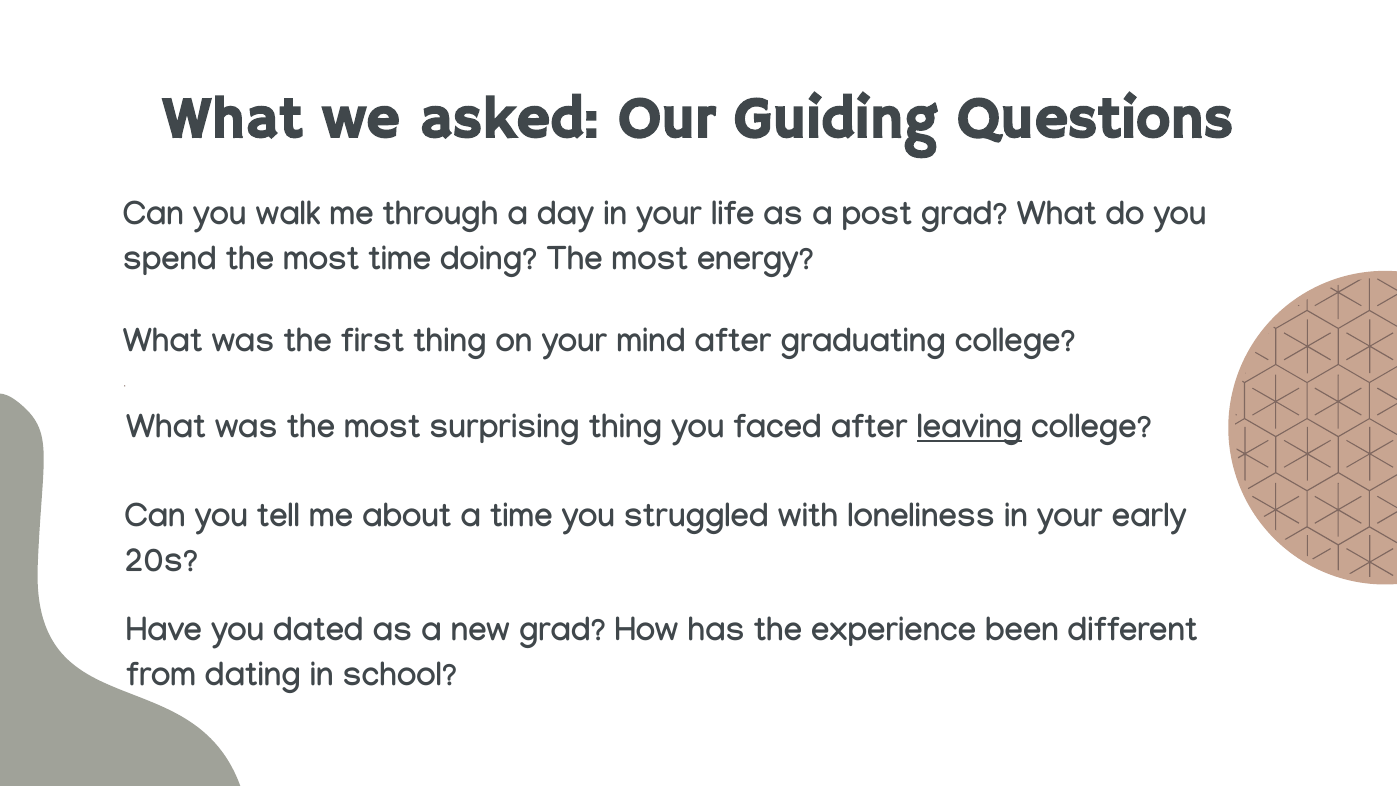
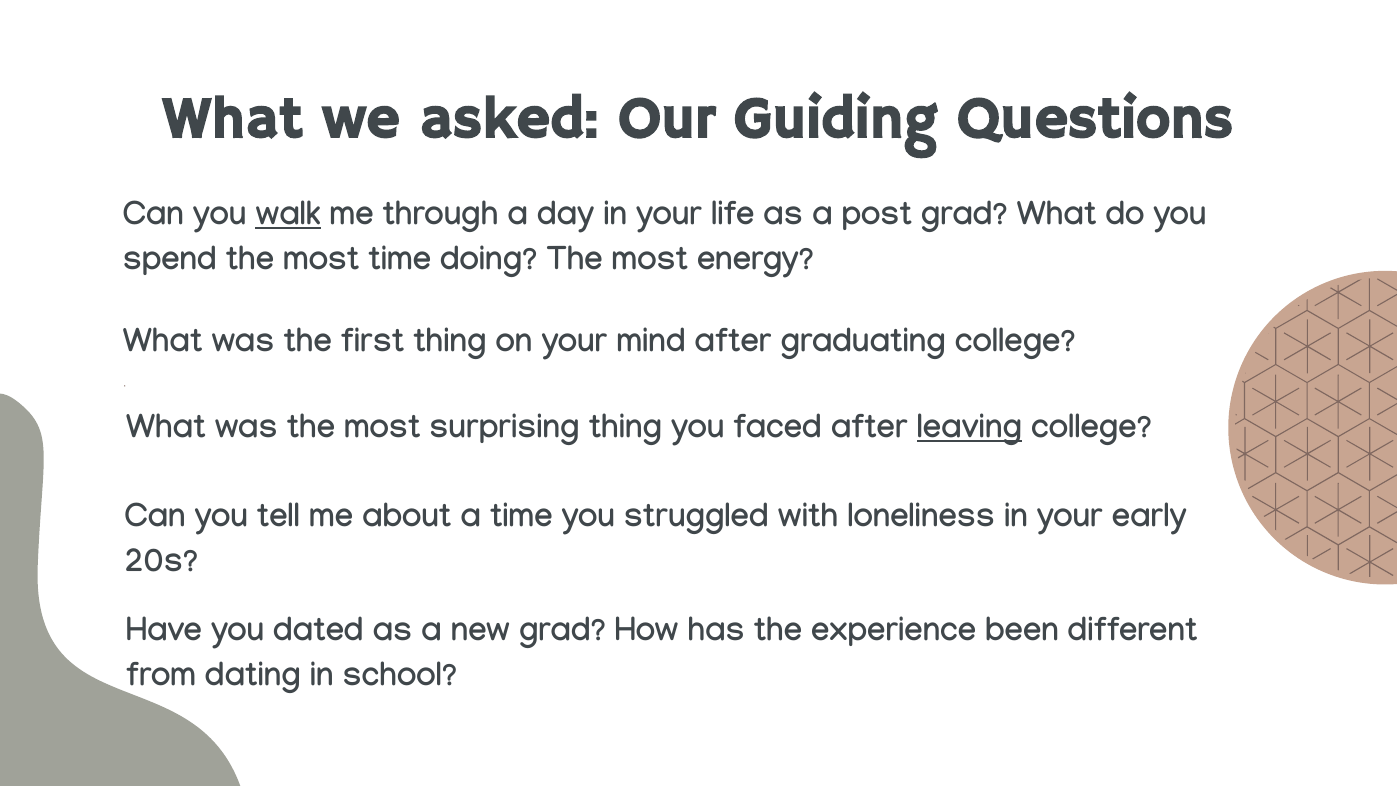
walk underline: none -> present
